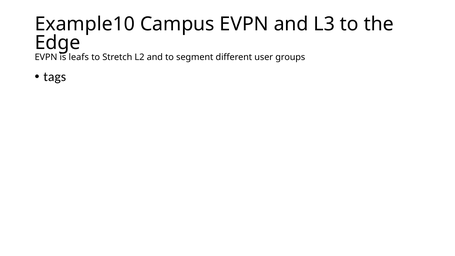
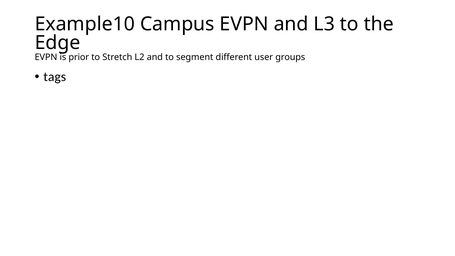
leafs: leafs -> prior
